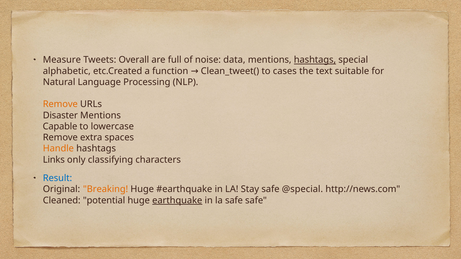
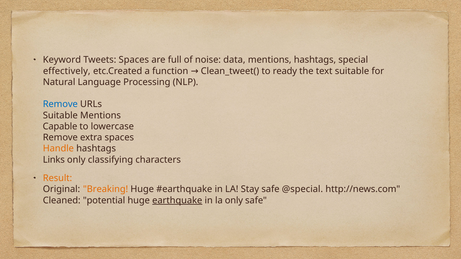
Measure: Measure -> Keyword
Tweets Overall: Overall -> Spaces
hashtags at (315, 60) underline: present -> none
alphabetic: alphabetic -> effectively
cases: cases -> ready
Remove at (60, 104) colour: orange -> blue
Disaster at (60, 115): Disaster -> Suitable
Result colour: blue -> orange
la safe: safe -> only
